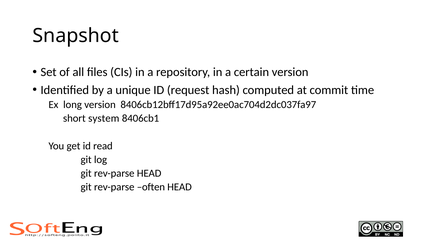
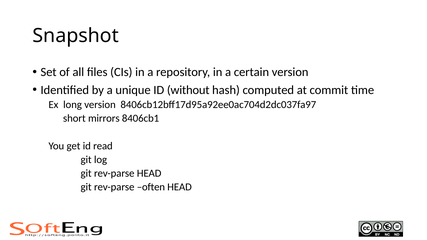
request: request -> without
system: system -> mirrors
